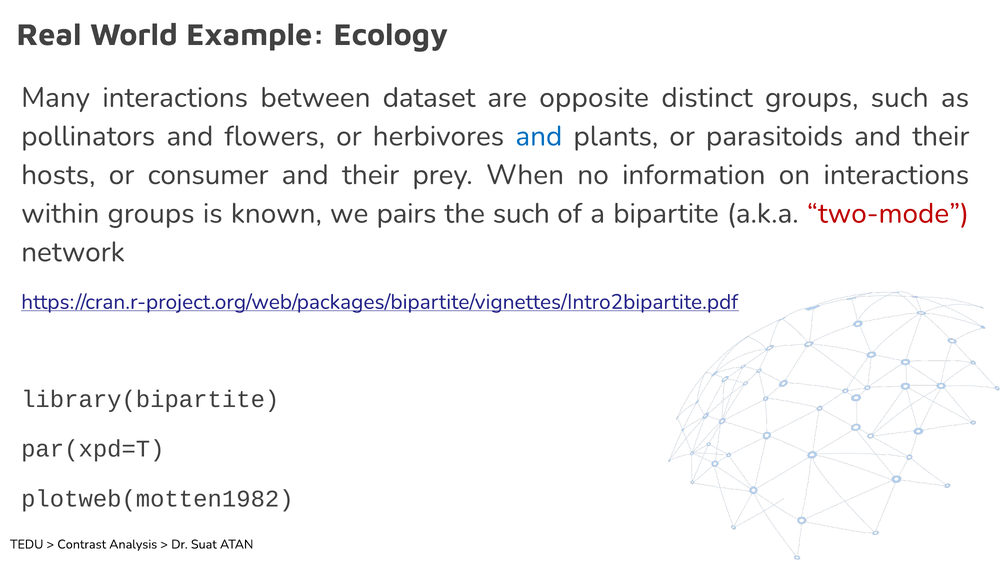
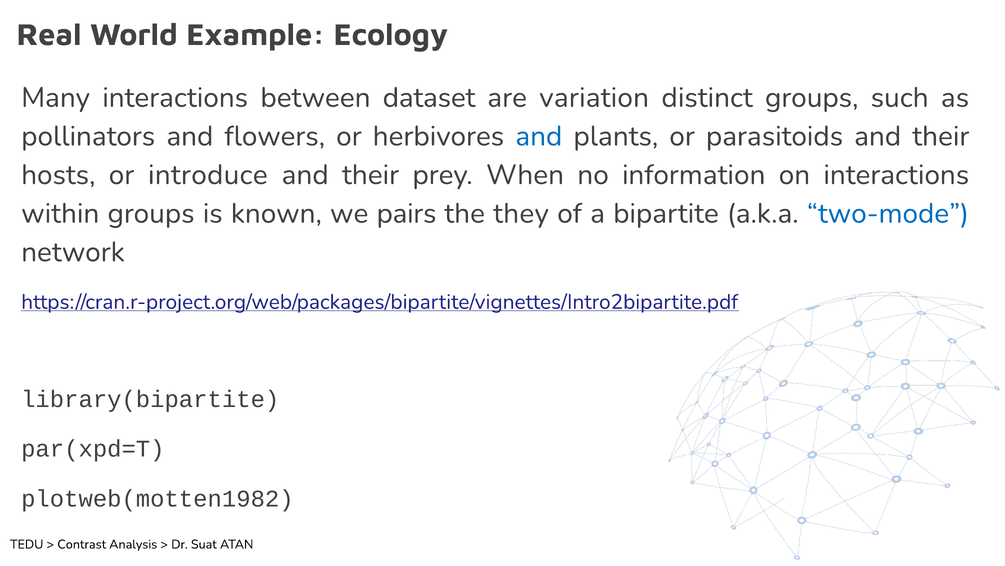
opposite: opposite -> variation
consumer: consumer -> introduce
the such: such -> they
two-mode colour: red -> blue
